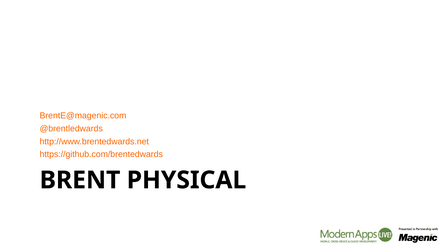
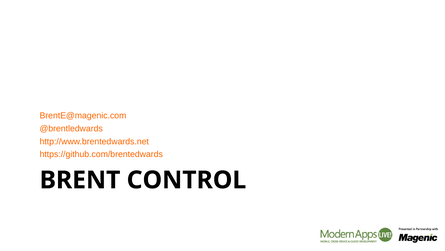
PHYSICAL: PHYSICAL -> CONTROL
